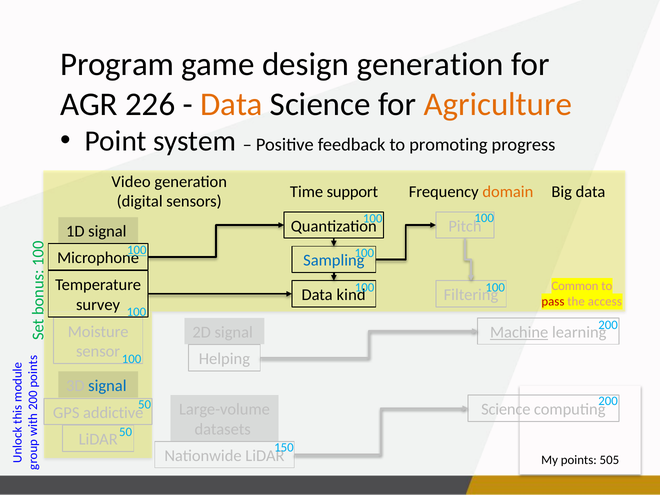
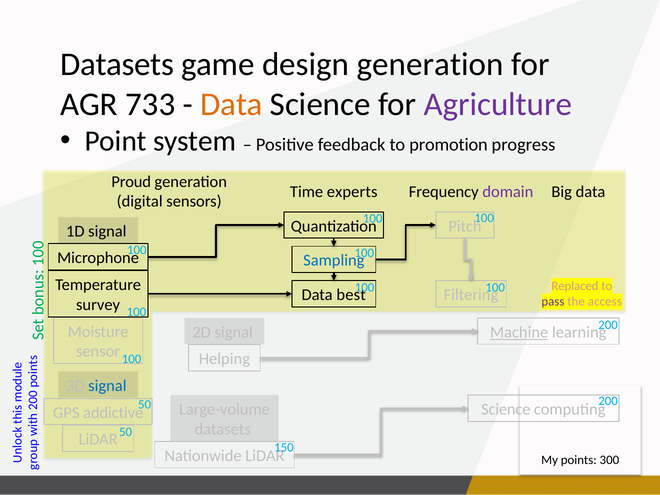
Program at (117, 65): Program -> Datasets
226: 226 -> 733
Agriculture colour: orange -> purple
promoting: promoting -> promotion
Video: Video -> Proud
support: support -> experts
domain colour: orange -> purple
100 at (137, 250) underline: present -> none
Common: Common -> Replaced
kind: kind -> best
pass colour: red -> purple
505: 505 -> 300
